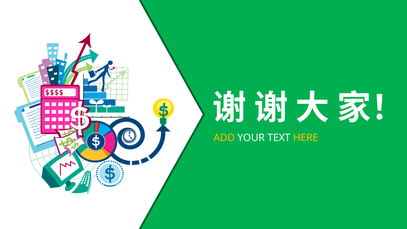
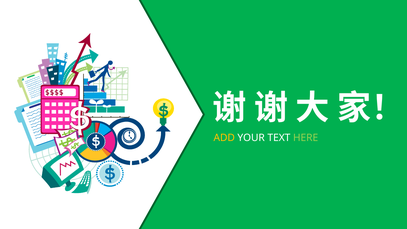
HERE colour: yellow -> light green
